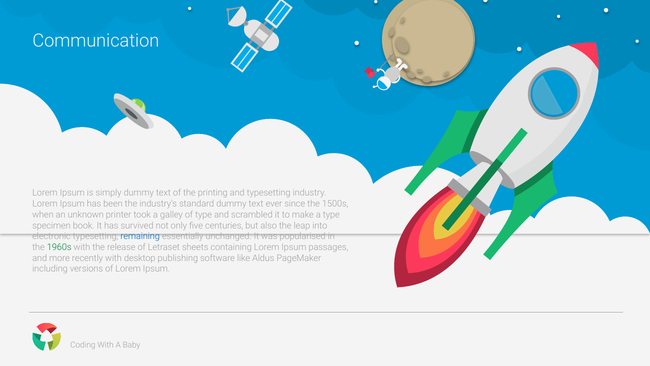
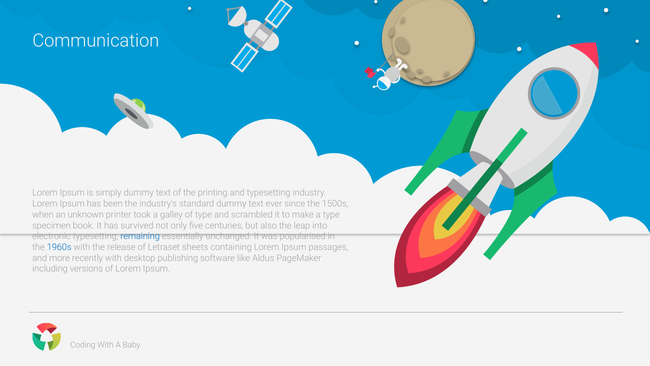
1960s colour: green -> blue
